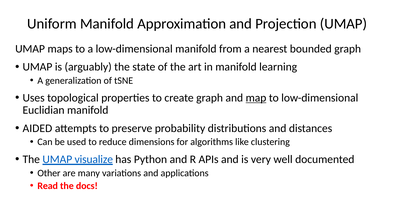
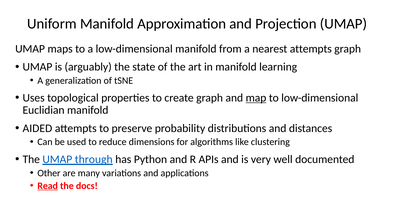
nearest bounded: bounded -> attempts
visualize: visualize -> through
Read underline: none -> present
